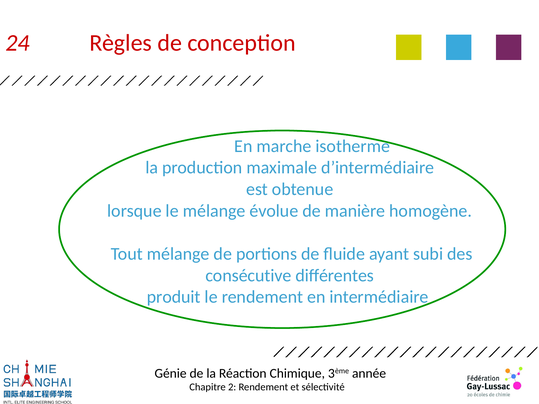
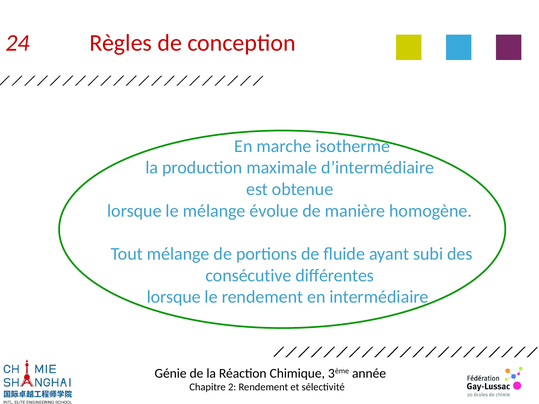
produit at (174, 297): produit -> lorsque
